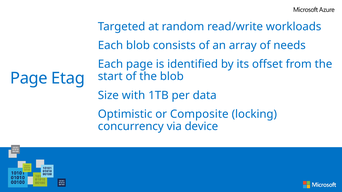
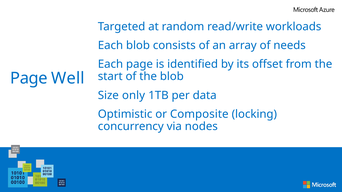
Etag: Etag -> Well
with: with -> only
device: device -> nodes
